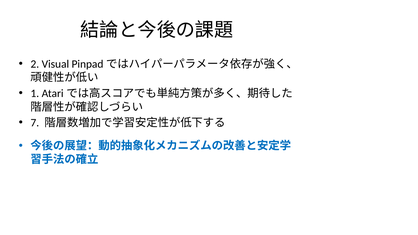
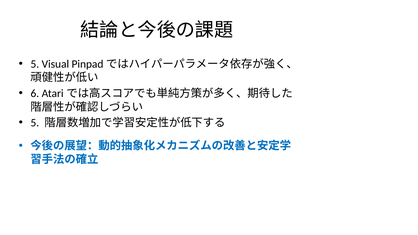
2 at (35, 64): 2 -> 5
1: 1 -> 6
7 at (35, 123): 7 -> 5
